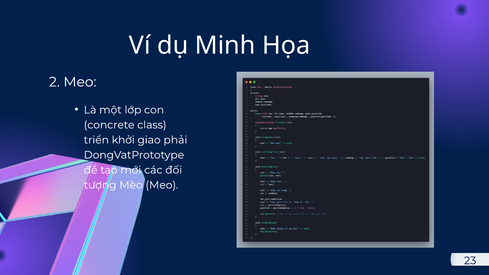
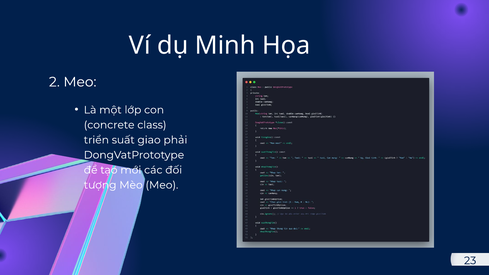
khởi: khởi -> suất
